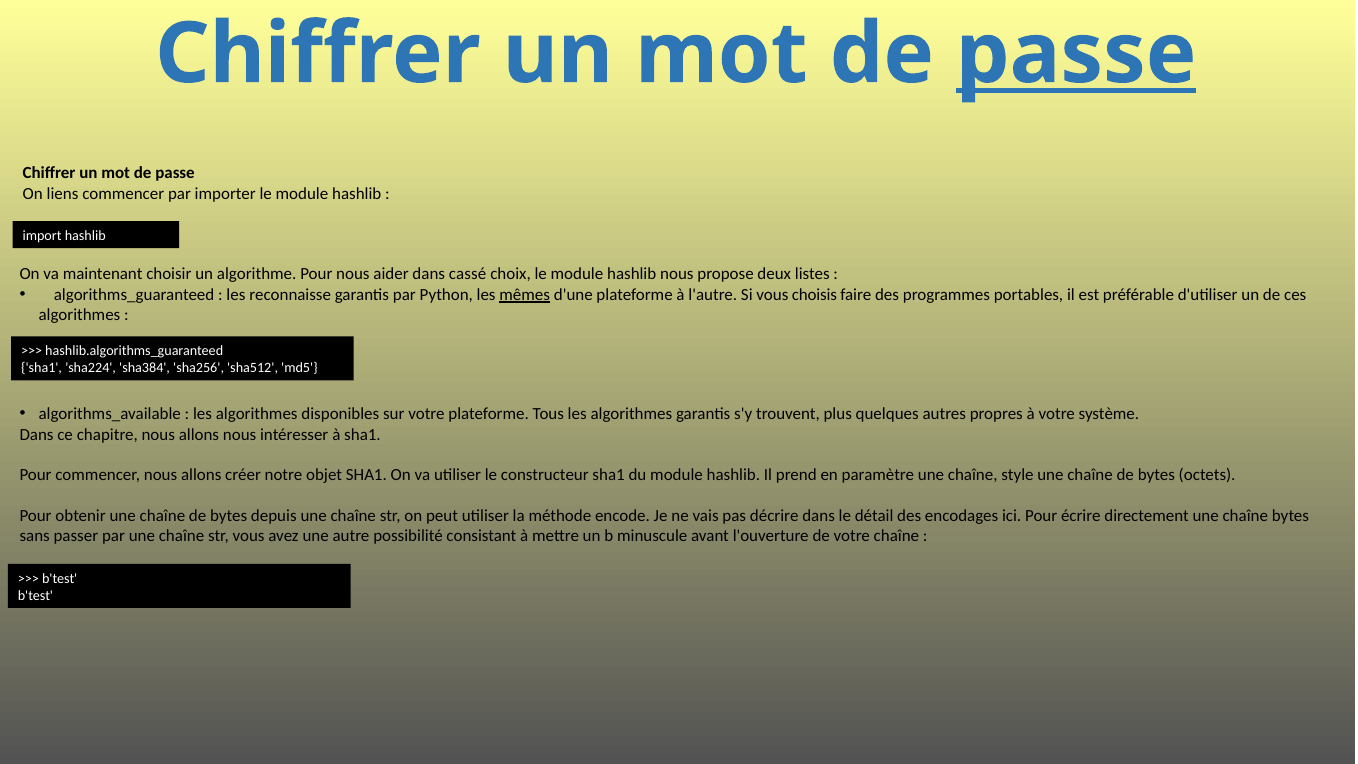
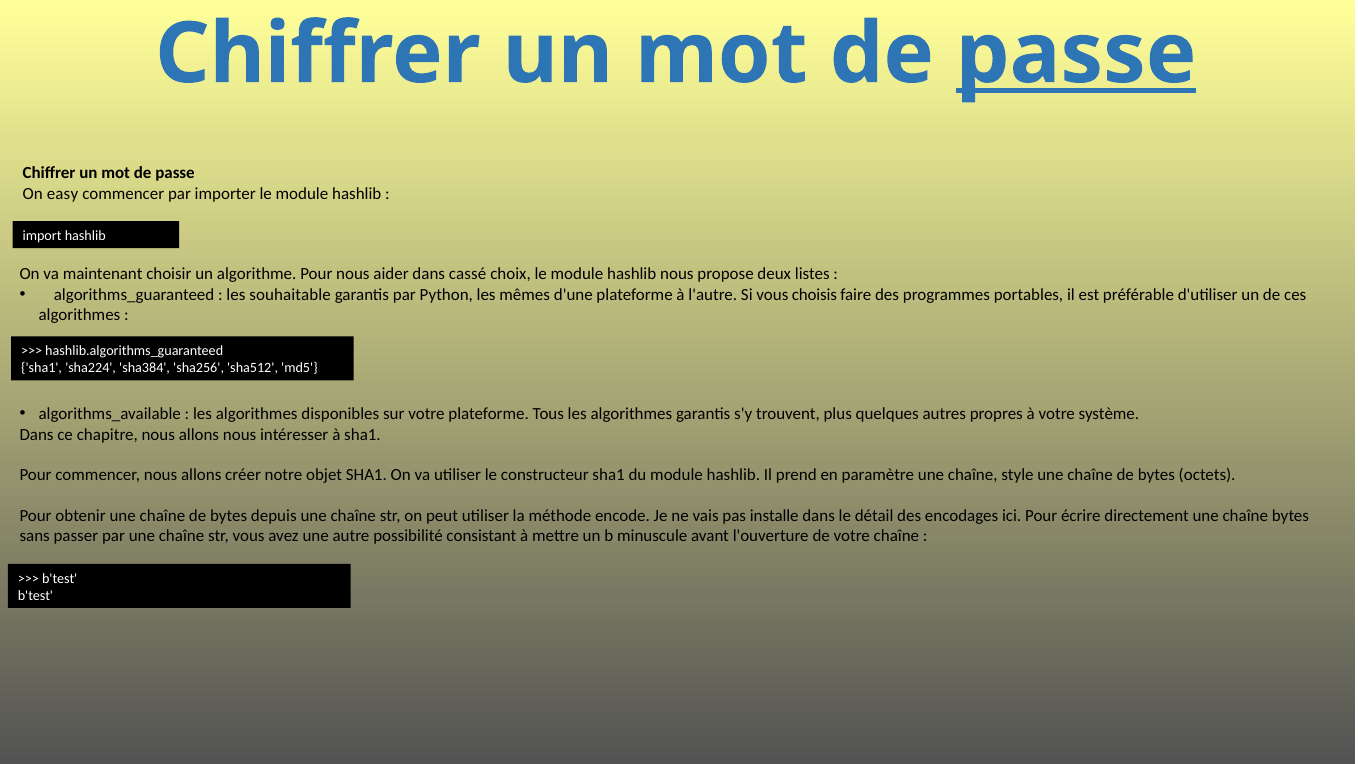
liens: liens -> easy
reconnaisse: reconnaisse -> souhaitable
mêmes underline: present -> none
décrire: décrire -> installe
